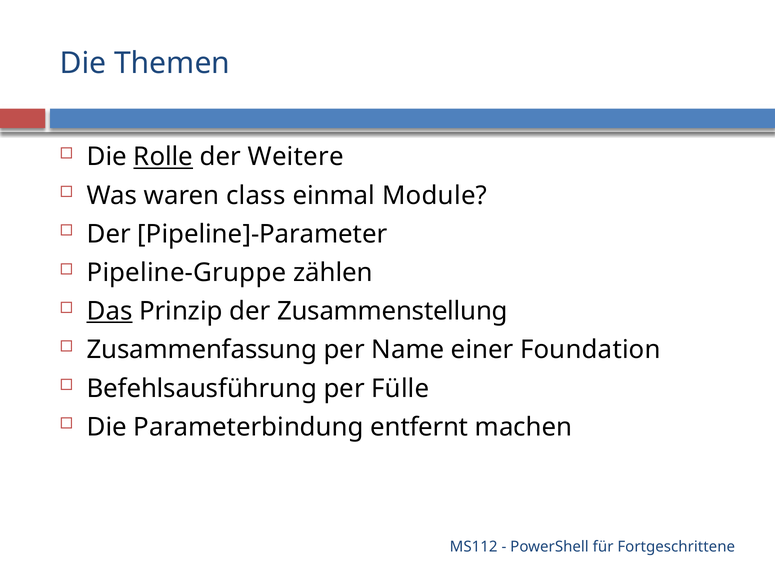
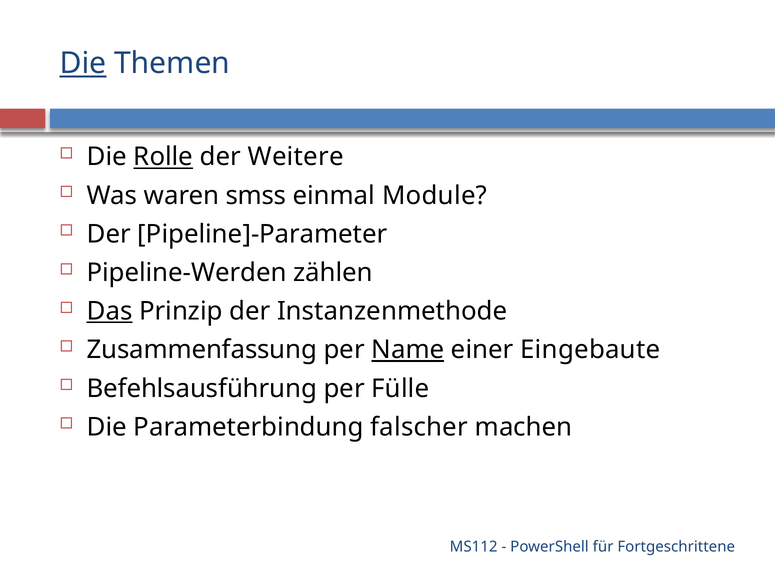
Die at (83, 63) underline: none -> present
class: class -> smss
Pipeline-Gruppe: Pipeline-Gruppe -> Pipeline-Werden
Zusammenstellung: Zusammenstellung -> Instanzenmethode
Name underline: none -> present
Foundation: Foundation -> Eingebaute
entfernt: entfernt -> falscher
